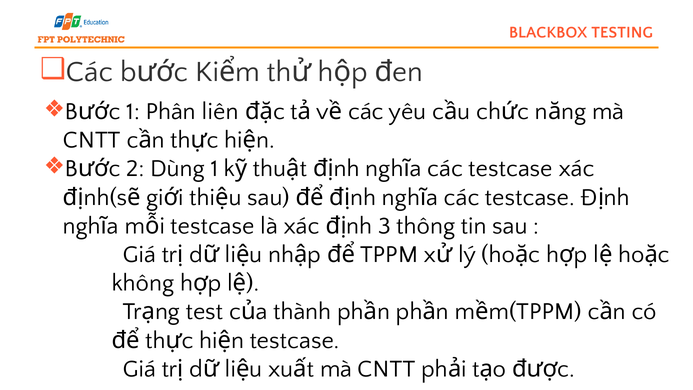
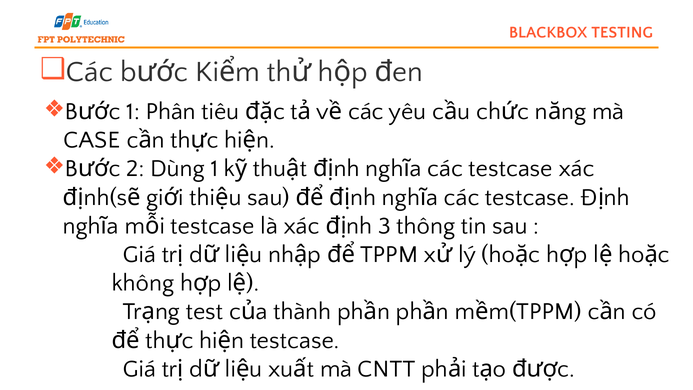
liên: liên -> tiêu
CNTT at (92, 140): CNTT -> CASE
